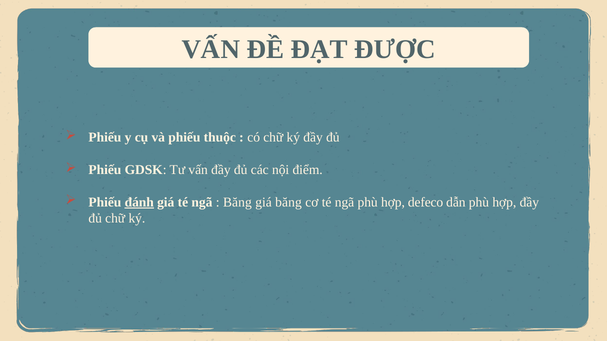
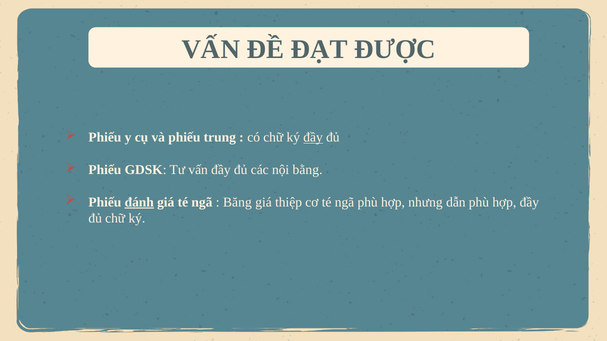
thuộc: thuộc -> trung
đầy at (313, 138) underline: none -> present
điểm: điểm -> bằng
giá băng: băng -> thiệp
defeco: defeco -> nhưng
